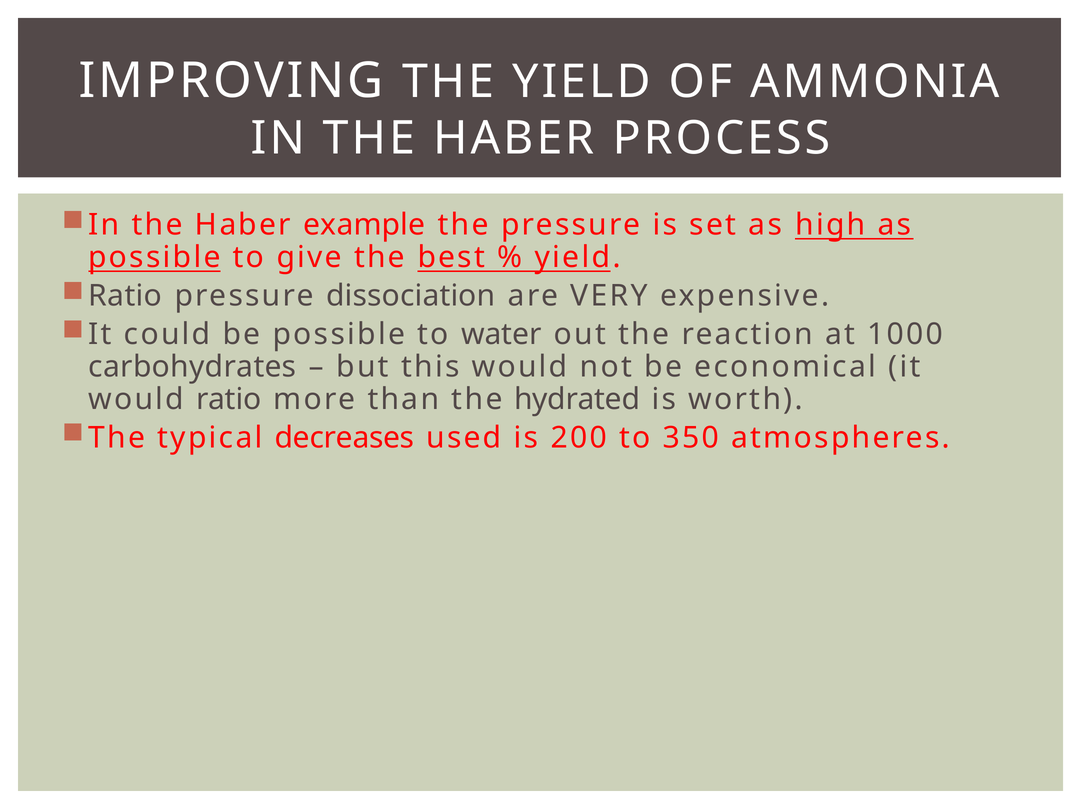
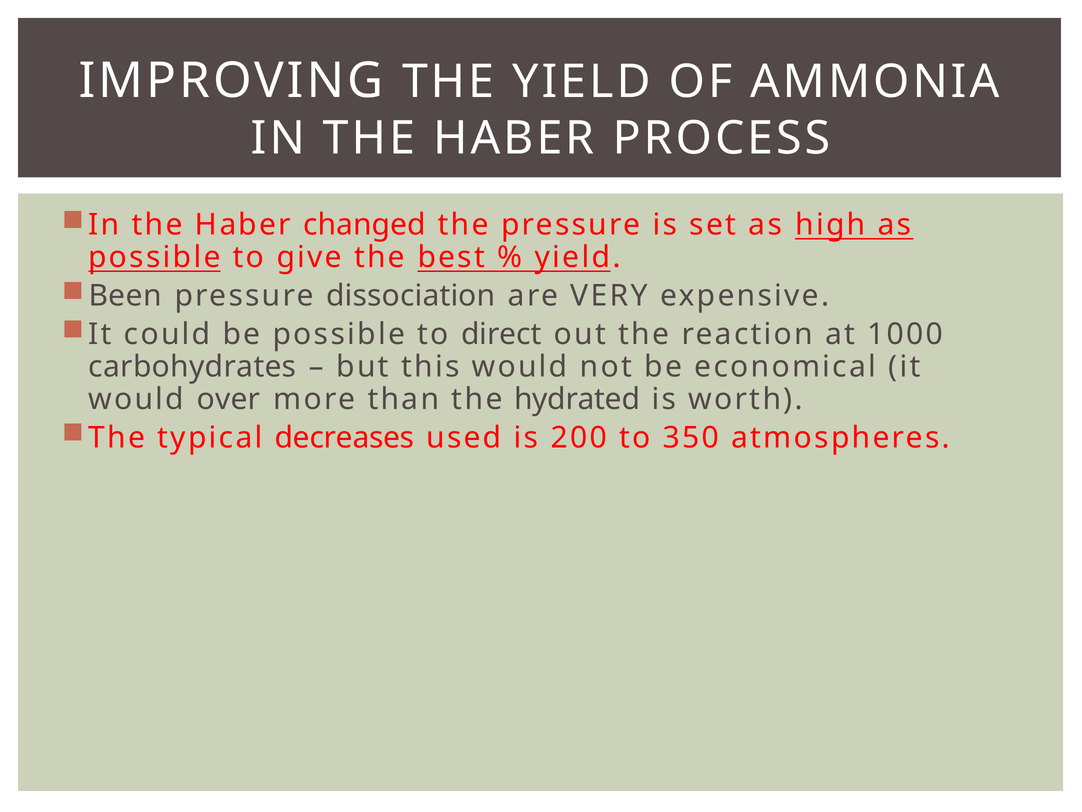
example: example -> changed
Ratio at (125, 296): Ratio -> Been
water: water -> direct
would ratio: ratio -> over
